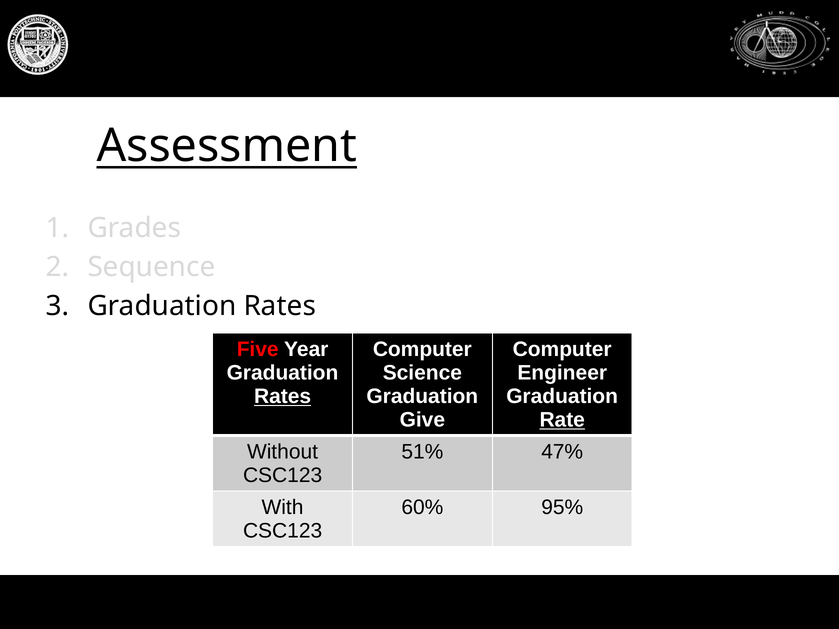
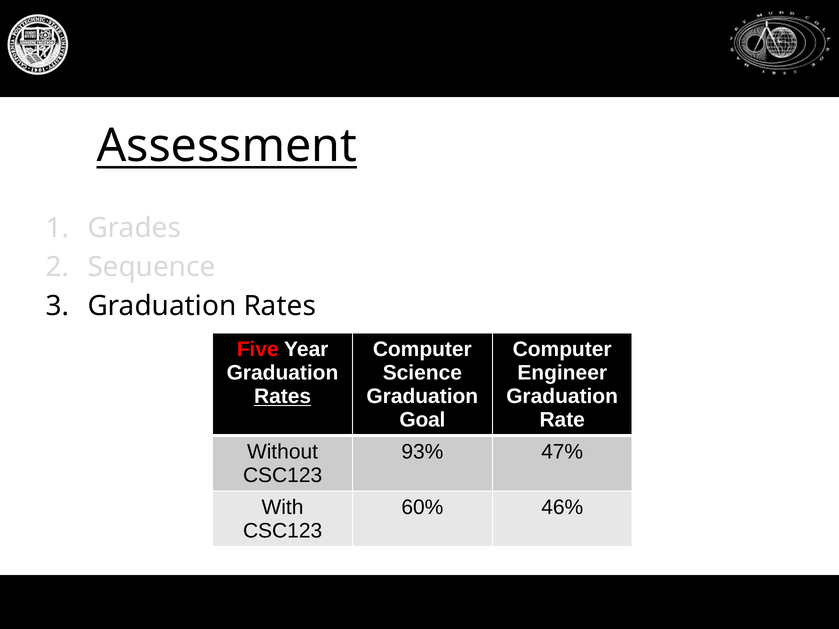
Give: Give -> Goal
Rate underline: present -> none
51%: 51% -> 93%
95%: 95% -> 46%
